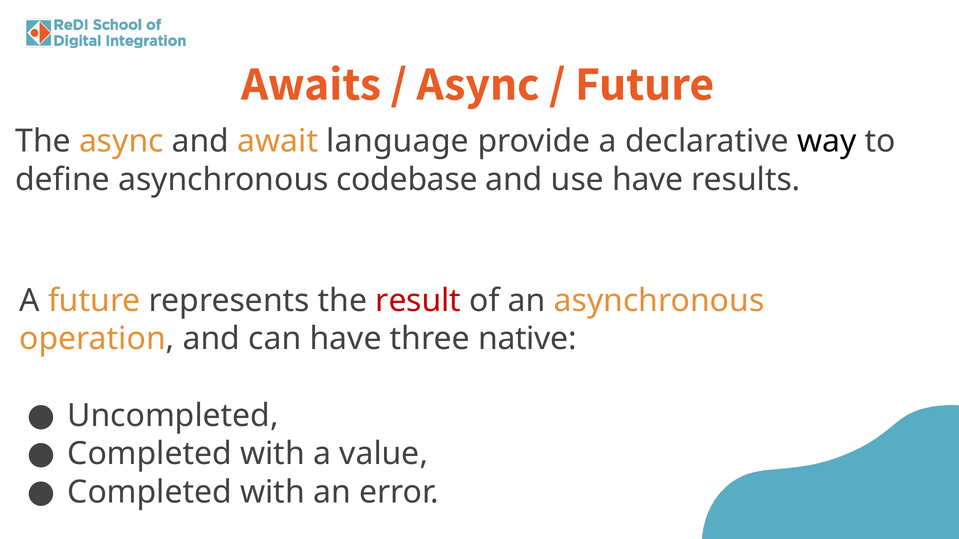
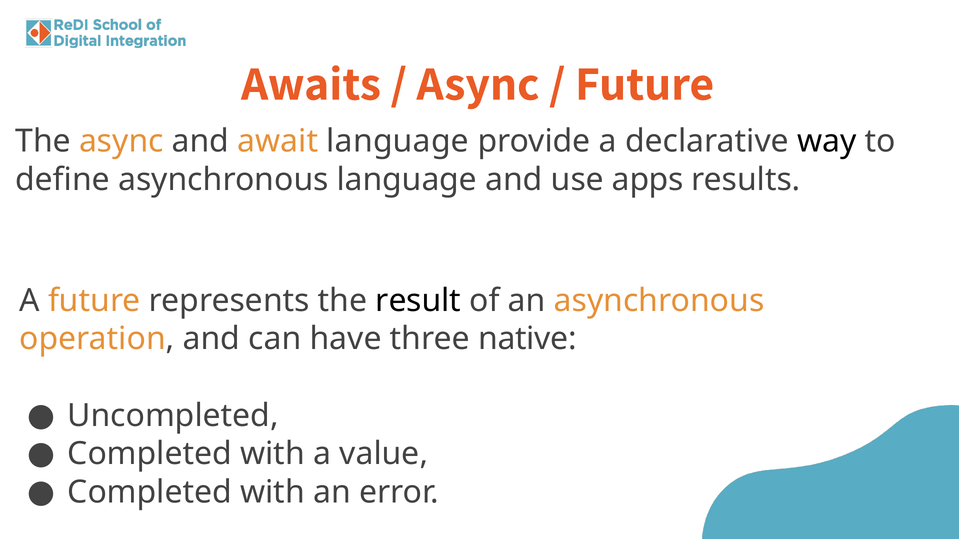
asynchronous codebase: codebase -> language
use have: have -> apps
result colour: red -> black
